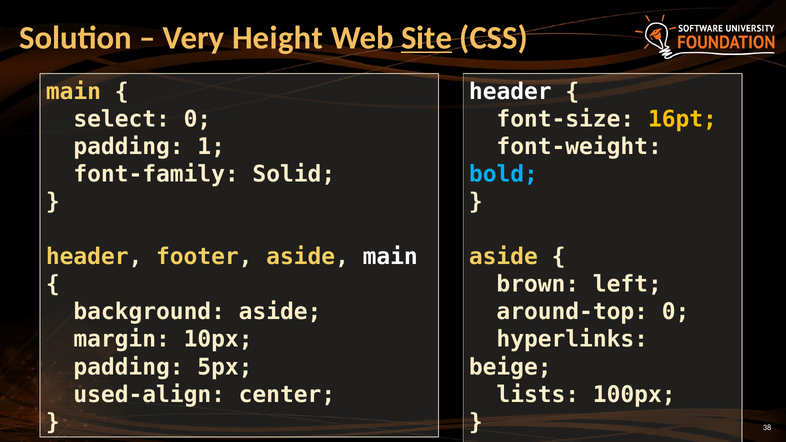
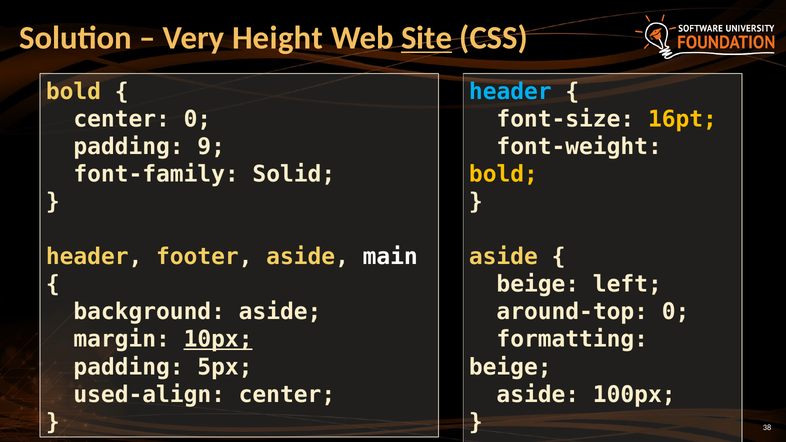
main at (73, 92): main -> bold
header at (510, 92) colour: white -> light blue
select at (122, 119): select -> center
1: 1 -> 9
bold at (503, 174) colour: light blue -> yellow
brown at (538, 285): brown -> beige
10px underline: none -> present
hyperlinks: hyperlinks -> formatting
lists at (538, 395): lists -> aside
